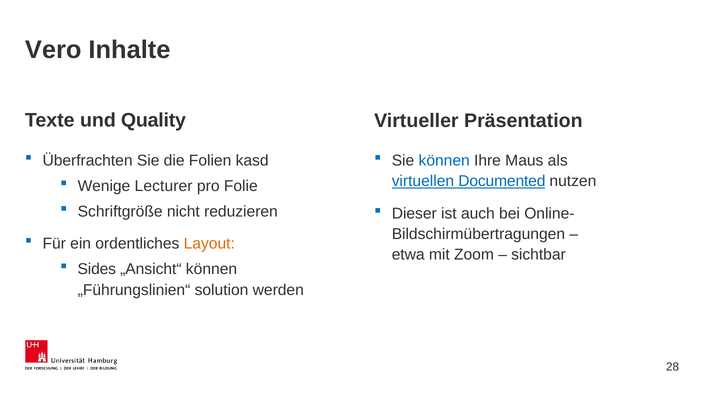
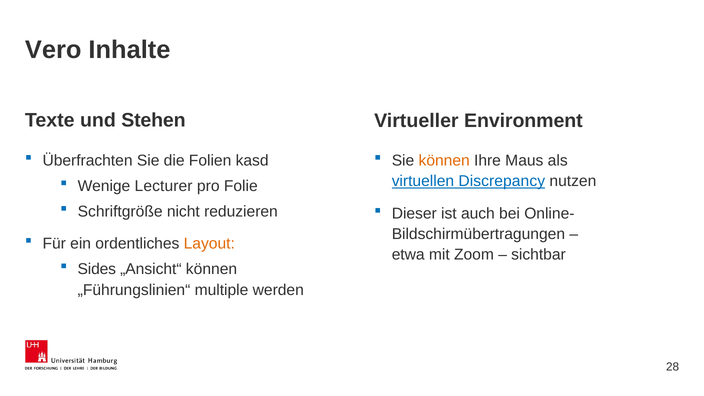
Quality: Quality -> Stehen
Präsentation: Präsentation -> Environment
können at (444, 161) colour: blue -> orange
Documented: Documented -> Discrepancy
solution: solution -> multiple
